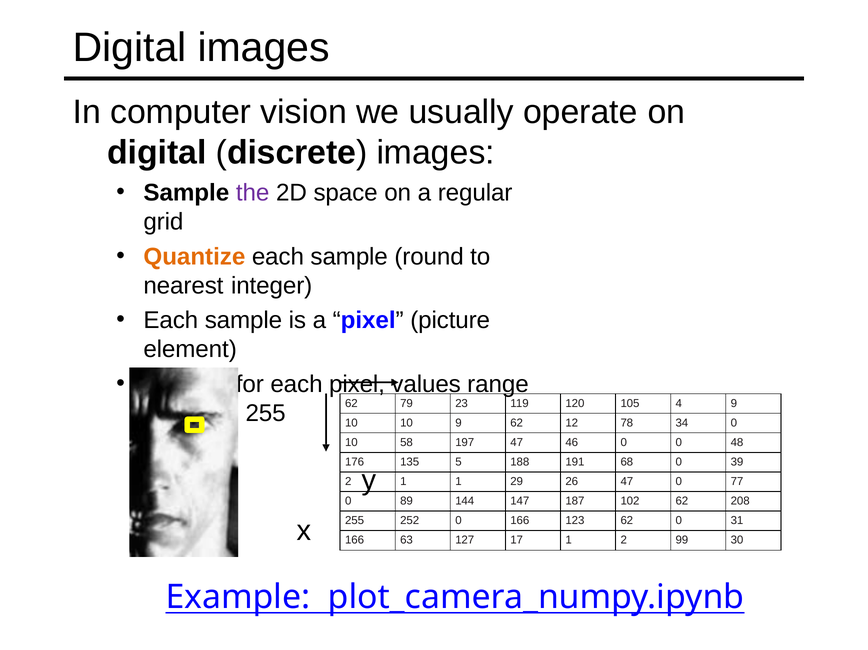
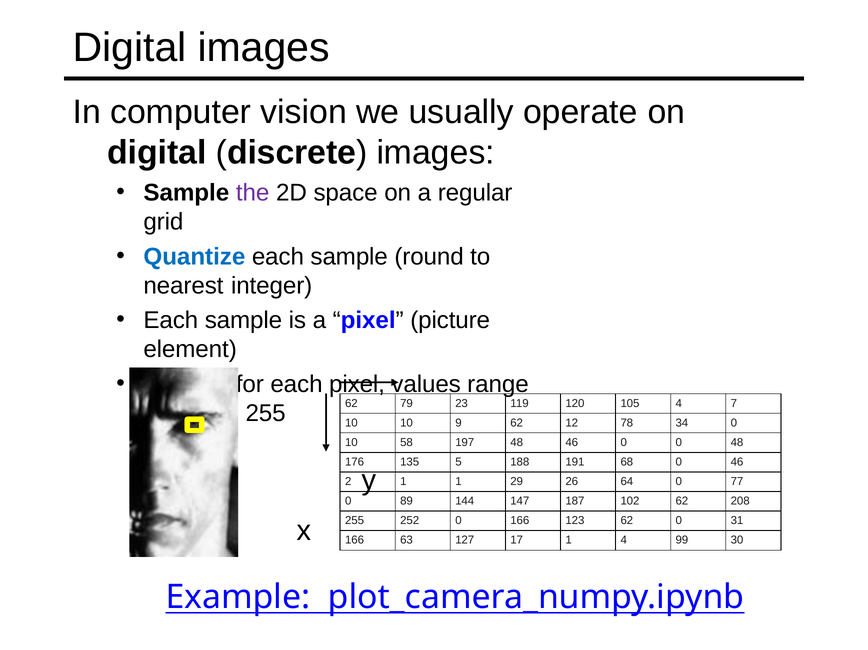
Quantize colour: orange -> blue
4 9: 9 -> 7
197 47: 47 -> 48
0 39: 39 -> 46
26 47: 47 -> 64
1 2: 2 -> 4
